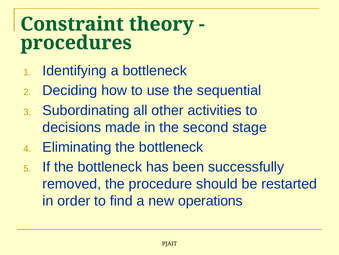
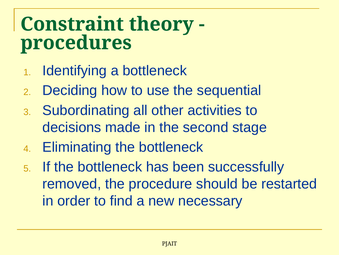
operations: operations -> necessary
